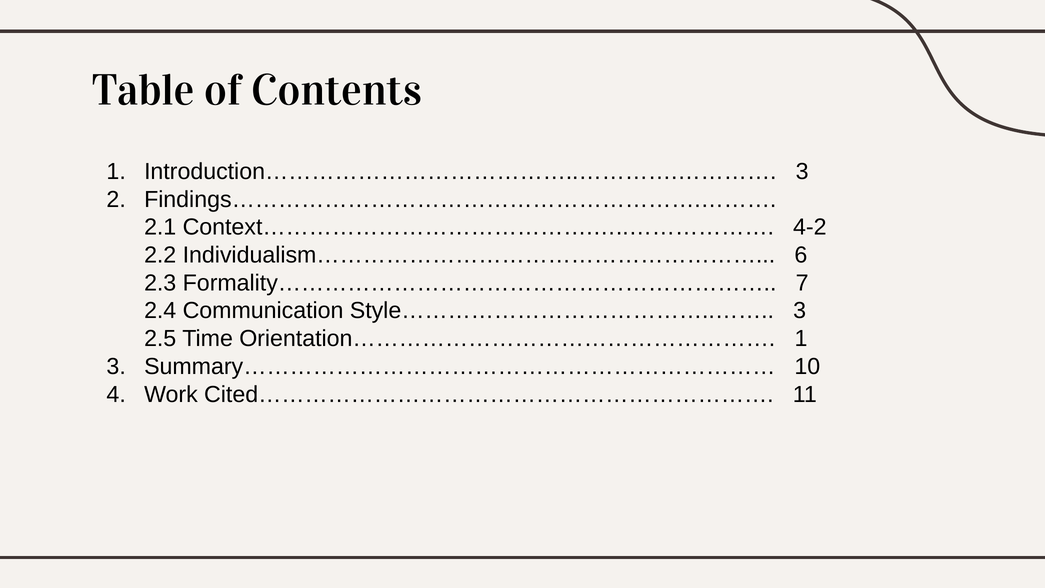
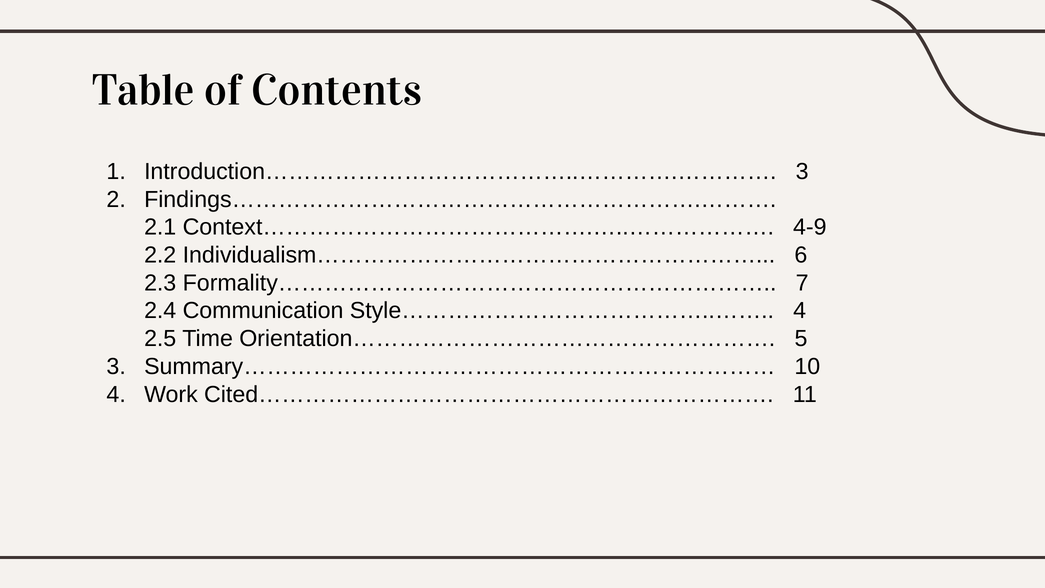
4-2: 4-2 -> 4-9
Style…………………………………..…… 3: 3 -> 4
Orientation……………………………………………… 1: 1 -> 5
